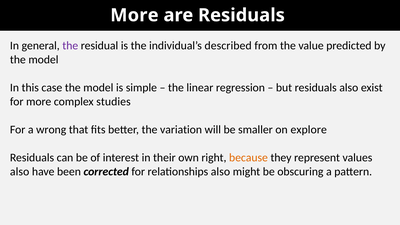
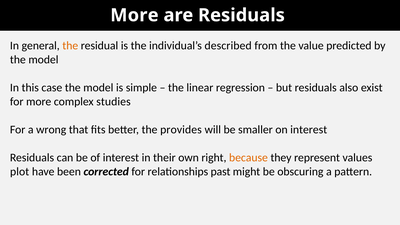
the at (70, 46) colour: purple -> orange
variation: variation -> provides
on explore: explore -> interest
also at (20, 172): also -> plot
relationships also: also -> past
